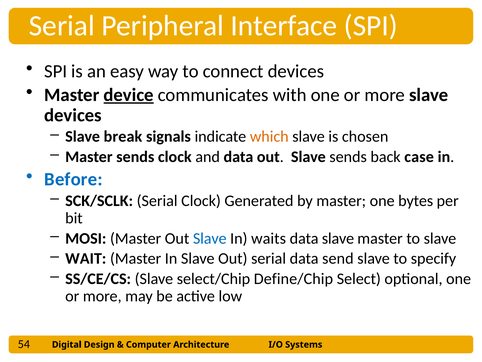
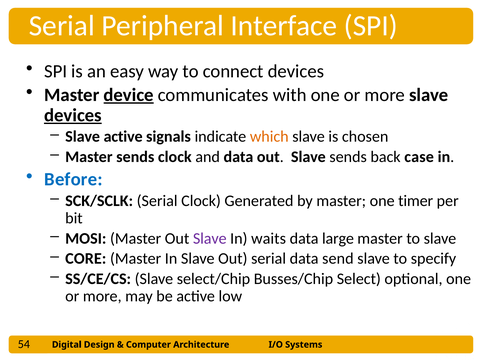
devices at (73, 115) underline: none -> present
Slave break: break -> active
bytes: bytes -> timer
Slave at (210, 238) colour: blue -> purple
data slave: slave -> large
WAIT: WAIT -> CORE
Define/Chip: Define/Chip -> Busses/Chip
